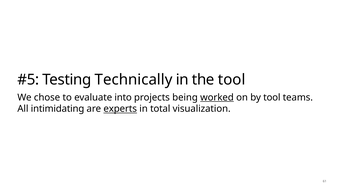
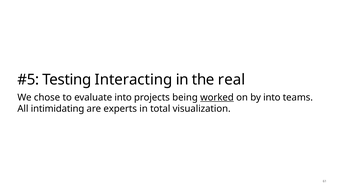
Technically: Technically -> Interacting
the tool: tool -> real
by tool: tool -> into
experts underline: present -> none
